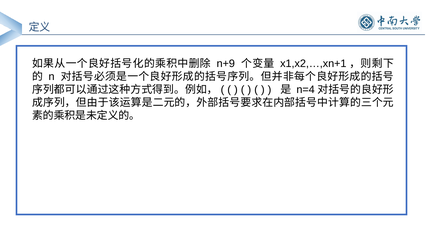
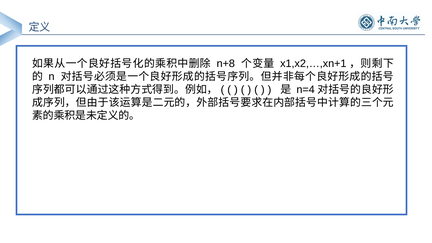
n+9: n+9 -> n+8
